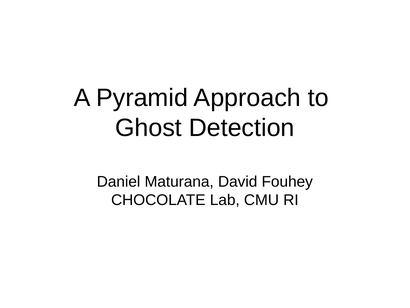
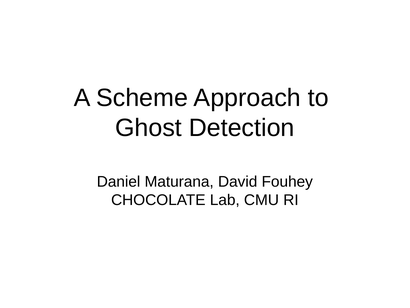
Pyramid: Pyramid -> Scheme
